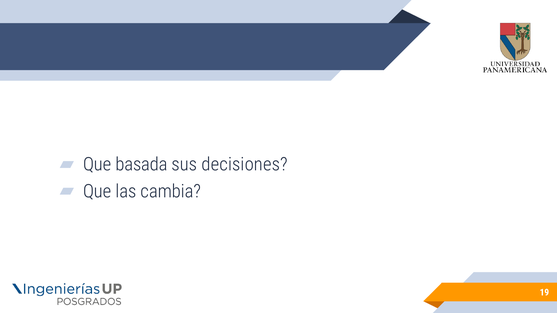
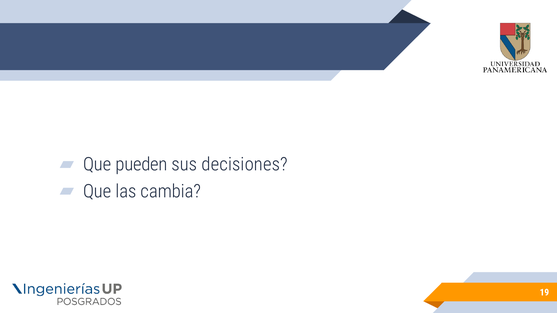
basada: basada -> pueden
